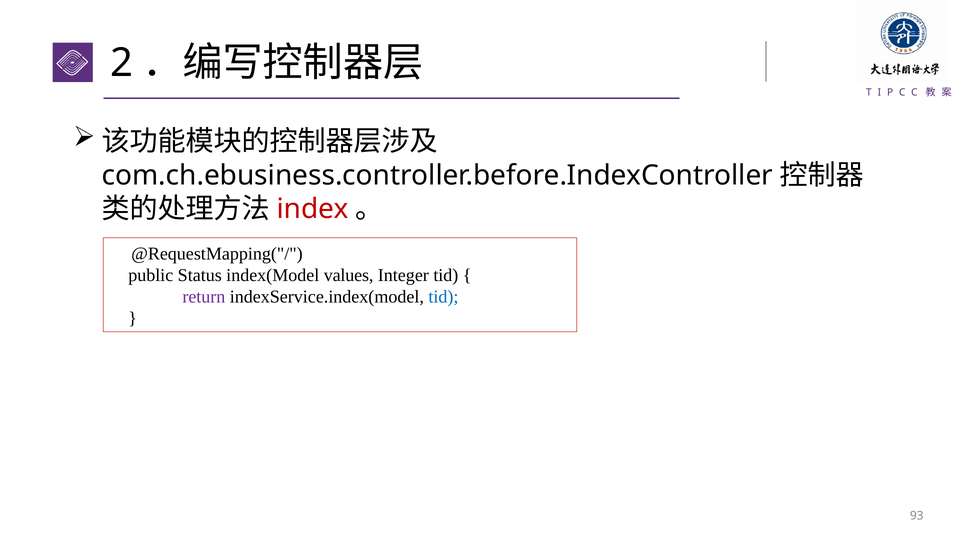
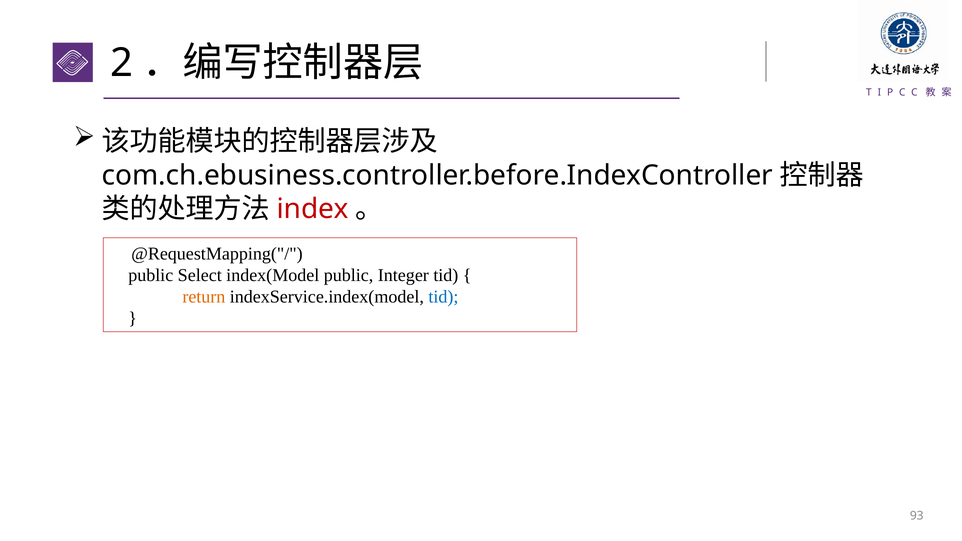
Status: Status -> Select
index(Model values: values -> public
return colour: purple -> orange
